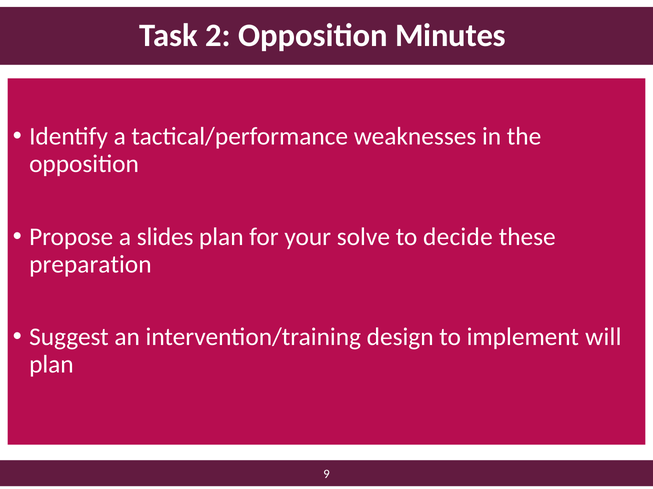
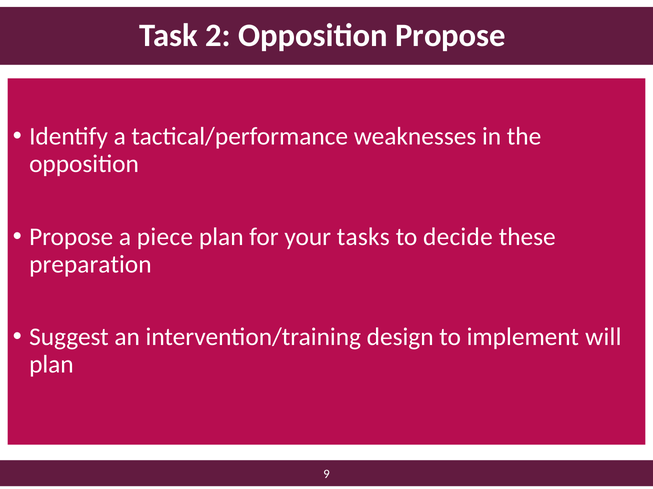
Opposition Minutes: Minutes -> Propose
slides: slides -> piece
solve: solve -> tasks
